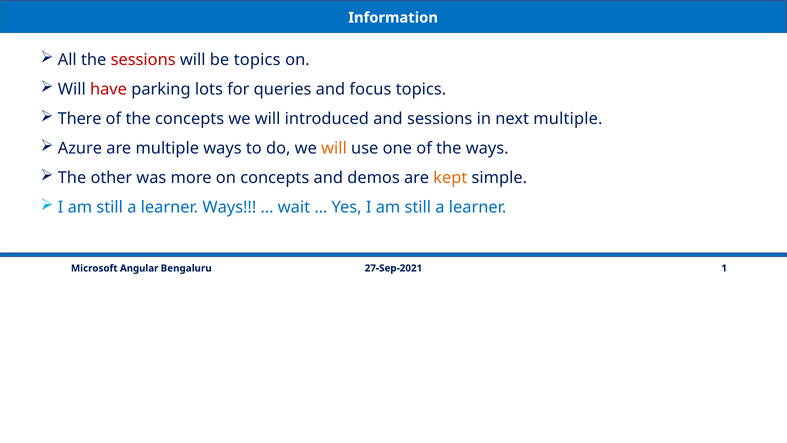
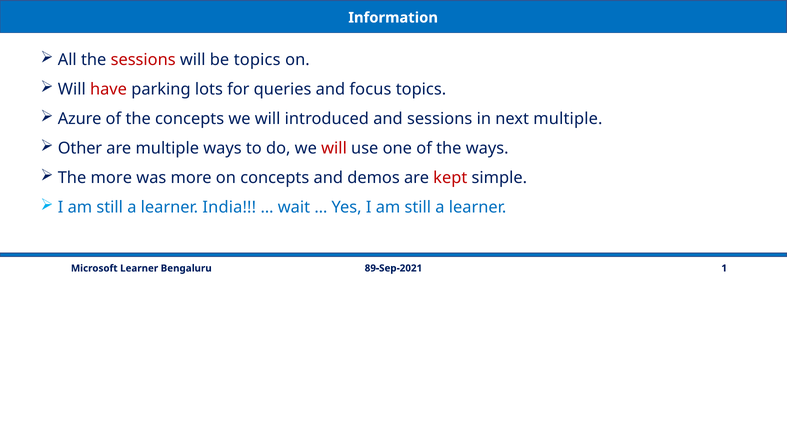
There: There -> Azure
Azure: Azure -> Other
will at (334, 148) colour: orange -> red
The other: other -> more
kept colour: orange -> red
learner Ways: Ways -> India
27-Sep-2021: 27-Sep-2021 -> 89-Sep-2021
Microsoft Angular: Angular -> Learner
